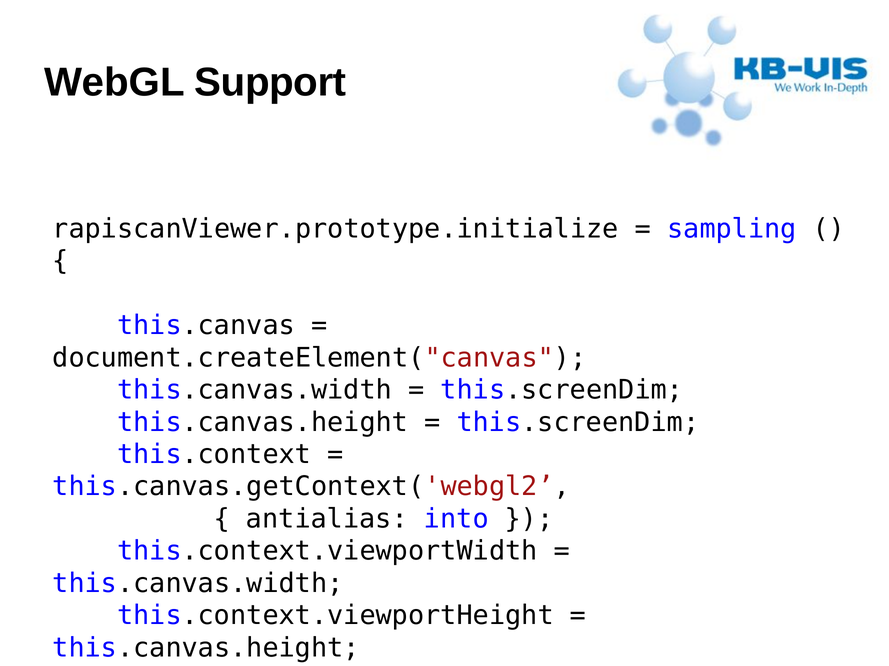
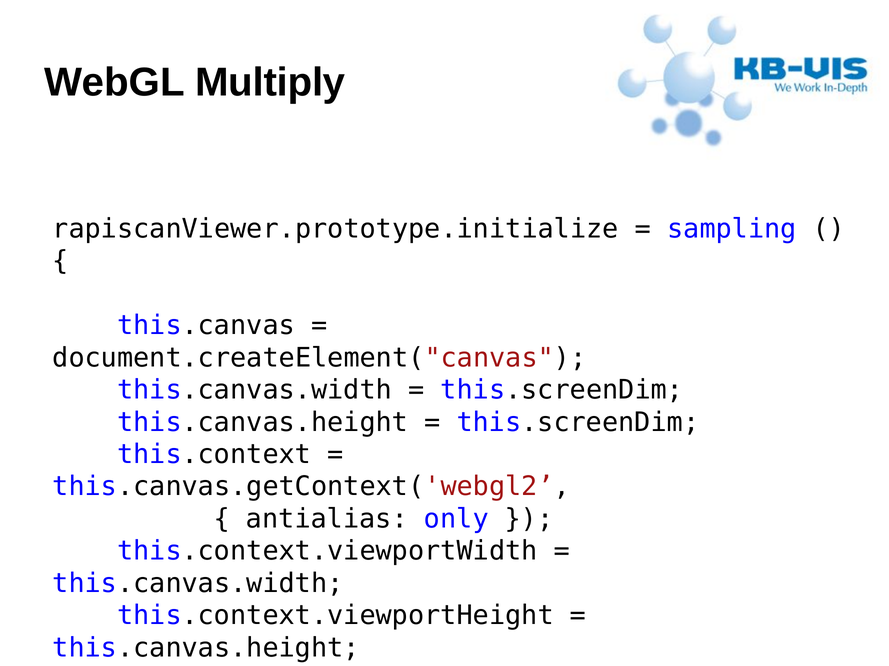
Support: Support -> Multiply
into: into -> only
